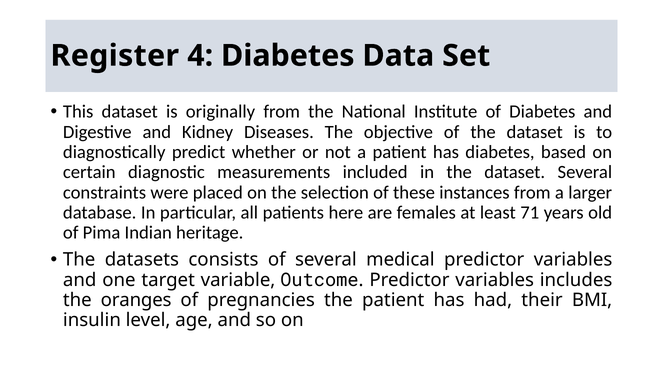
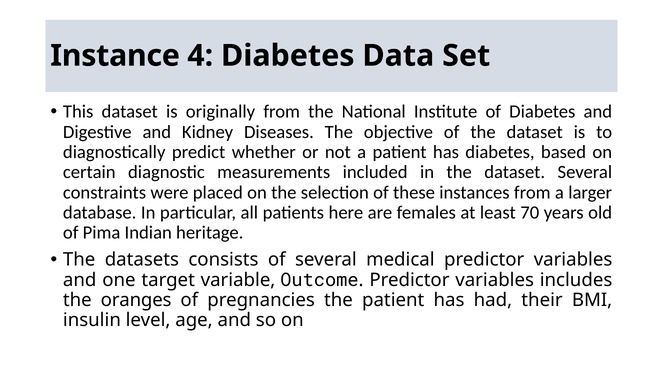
Register: Register -> Instance
71: 71 -> 70
